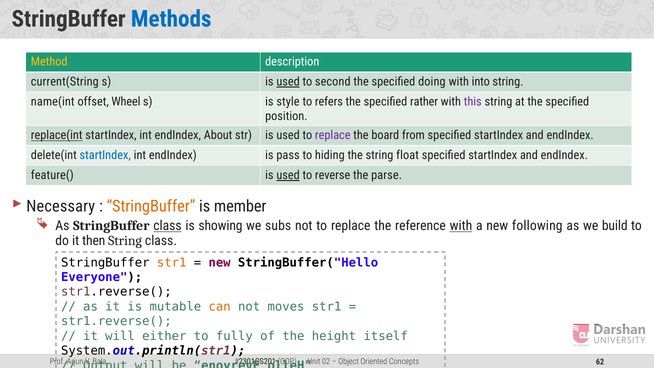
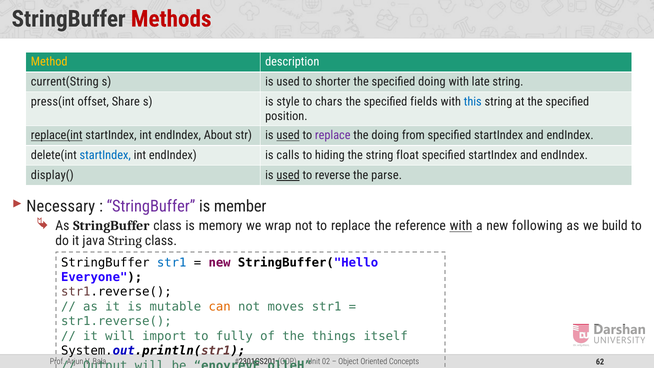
Methods colour: blue -> red
used at (288, 82) underline: present -> none
second: second -> shorter
into: into -> late
name(int: name(int -> press(int
Wheel: Wheel -> Share
refers: refers -> chars
rather: rather -> fields
this colour: purple -> blue
used at (288, 135) underline: none -> present
the board: board -> doing
pass: pass -> calls
feature(: feature( -> display(
StringBuffer at (151, 206) colour: orange -> purple
class at (167, 226) underline: present -> none
showing: showing -> memory
subs: subs -> wrap
then: then -> java
str1 at (172, 262) colour: orange -> blue
either: either -> import
height: height -> things
